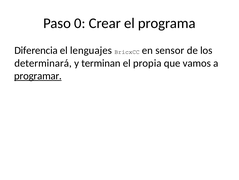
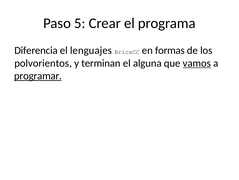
0: 0 -> 5
sensor: sensor -> formas
determinará: determinará -> polvorientos
propia: propia -> alguna
vamos underline: none -> present
